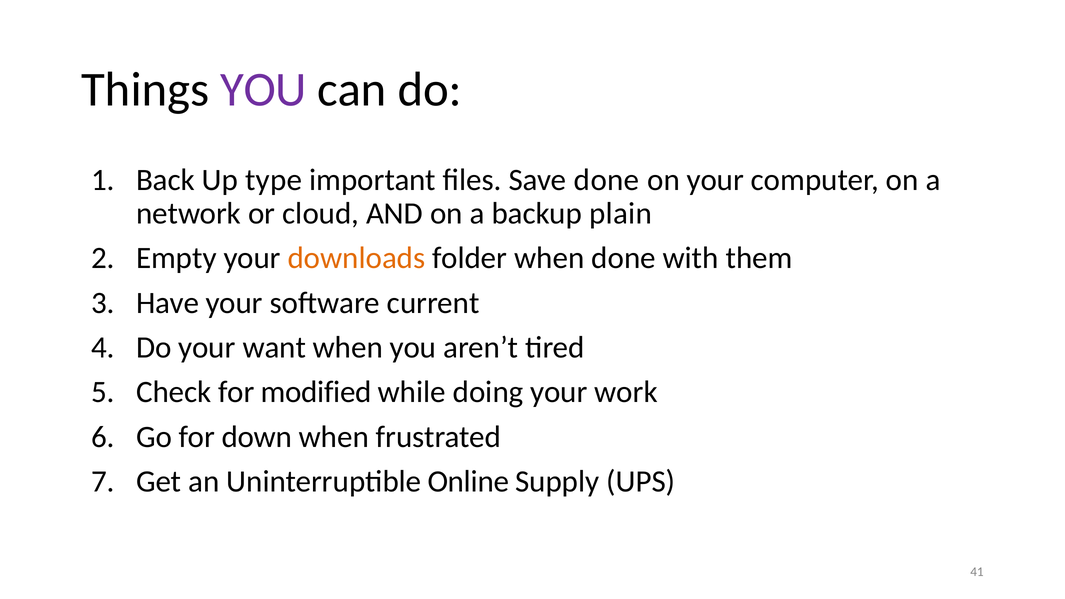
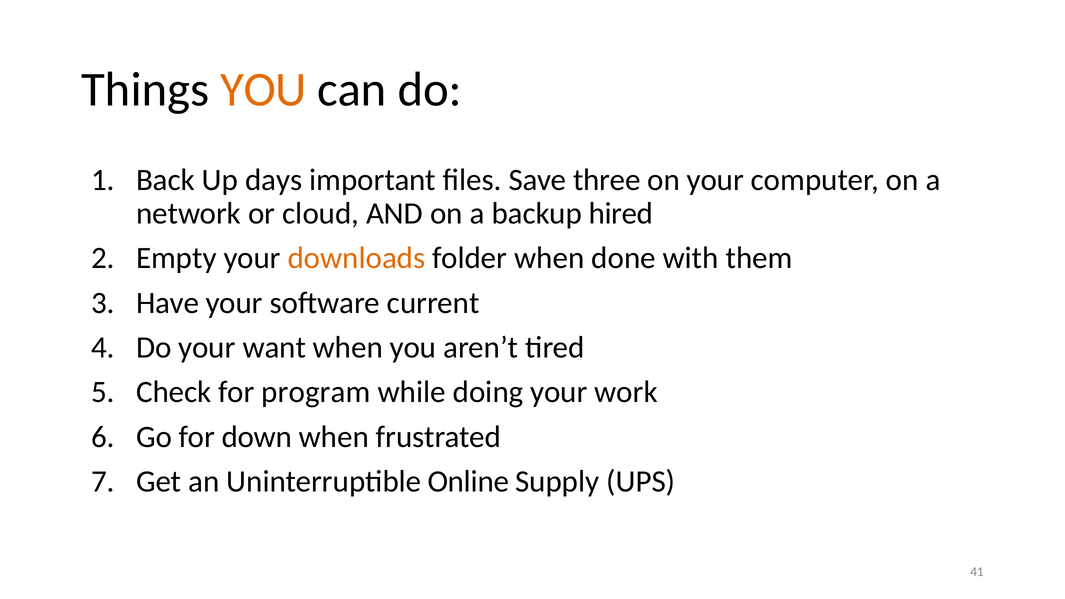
YOU at (264, 89) colour: purple -> orange
type: type -> days
Save done: done -> three
plain: plain -> hired
modified: modified -> program
